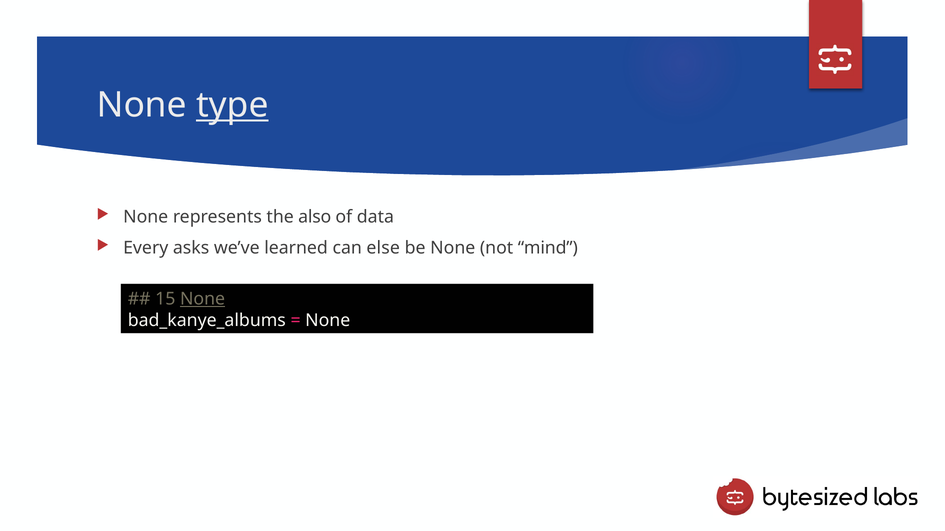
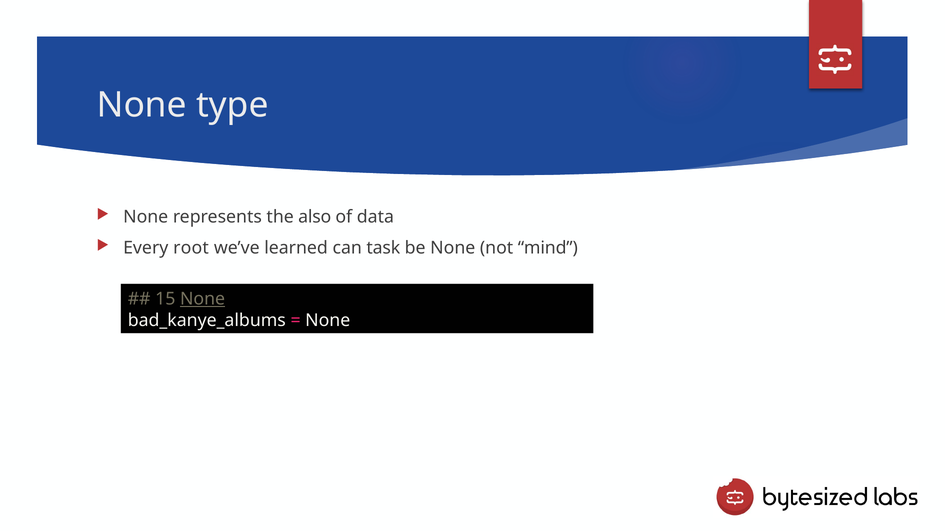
type underline: present -> none
asks: asks -> root
else: else -> task
